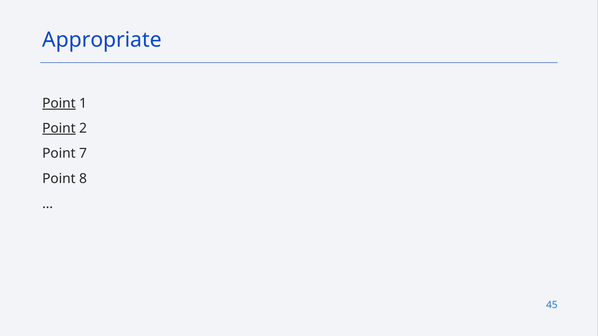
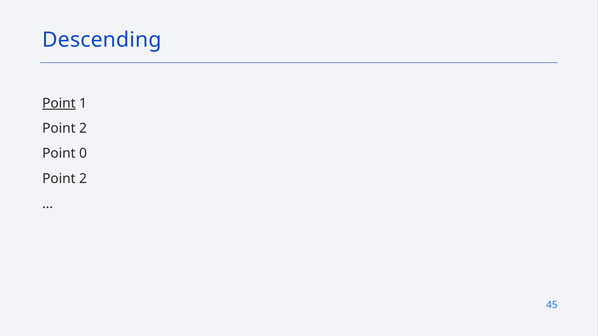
Appropriate: Appropriate -> Descending
Point at (59, 128) underline: present -> none
7: 7 -> 0
8 at (83, 179): 8 -> 2
